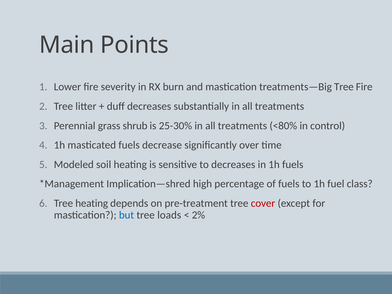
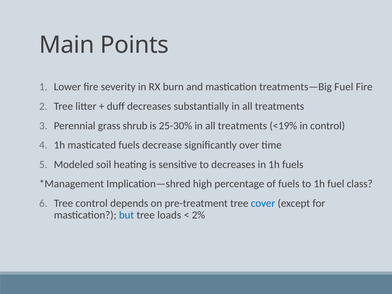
treatments—Big Tree: Tree -> Fuel
<80%: <80% -> <19%
Tree heating: heating -> control
cover colour: red -> blue
